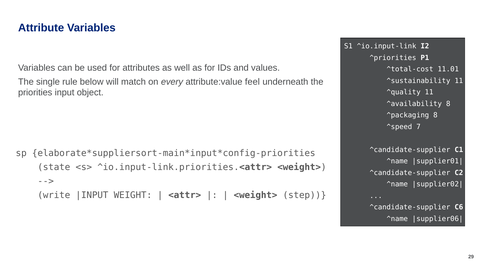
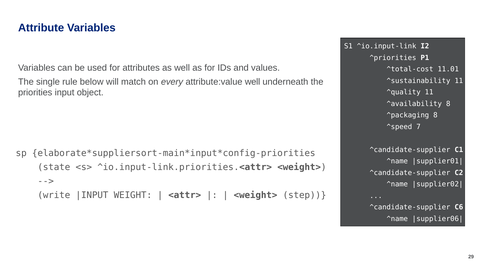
attribute:value feel: feel -> well
